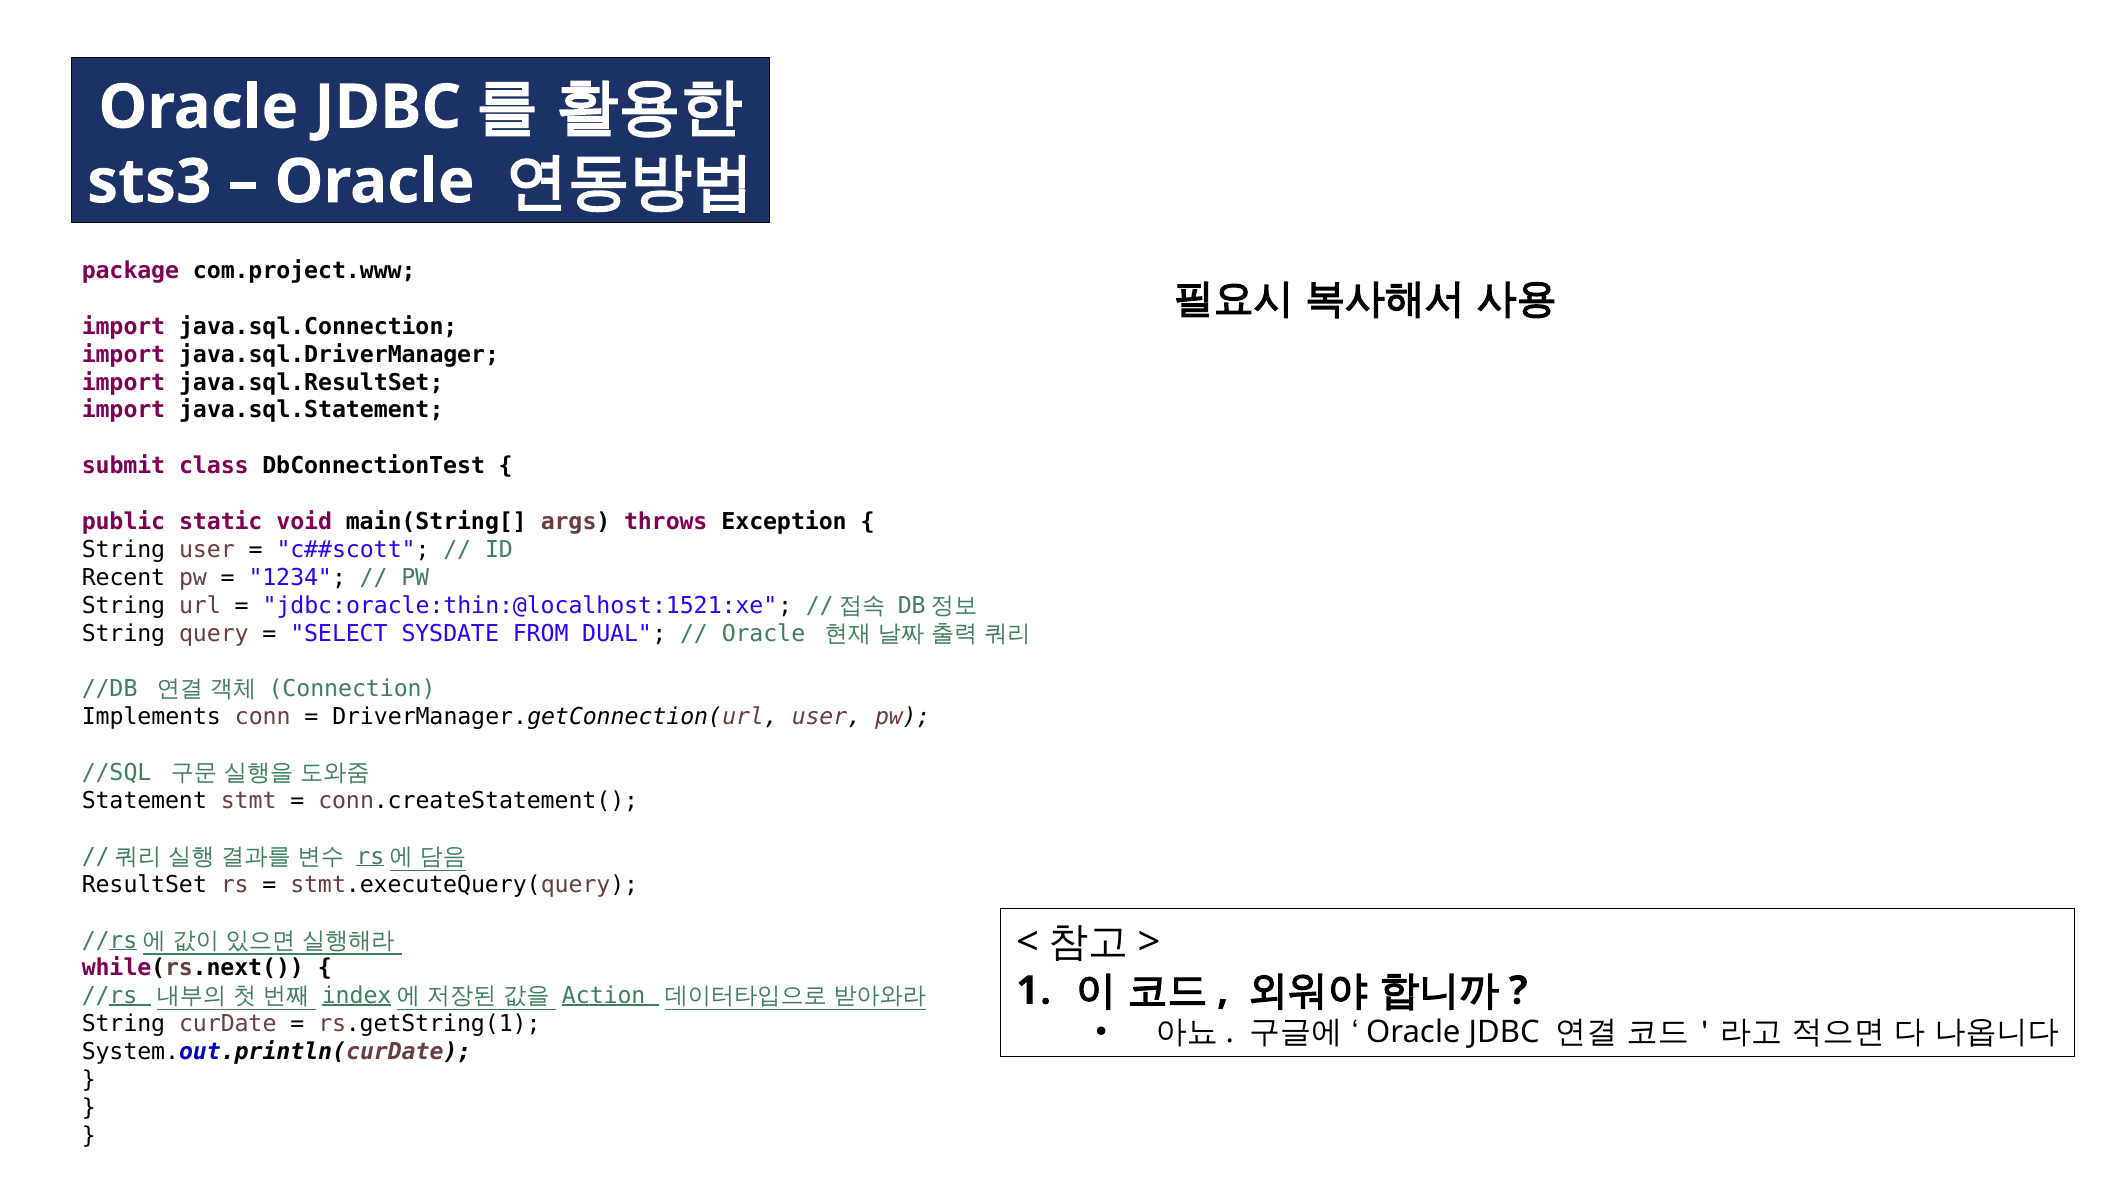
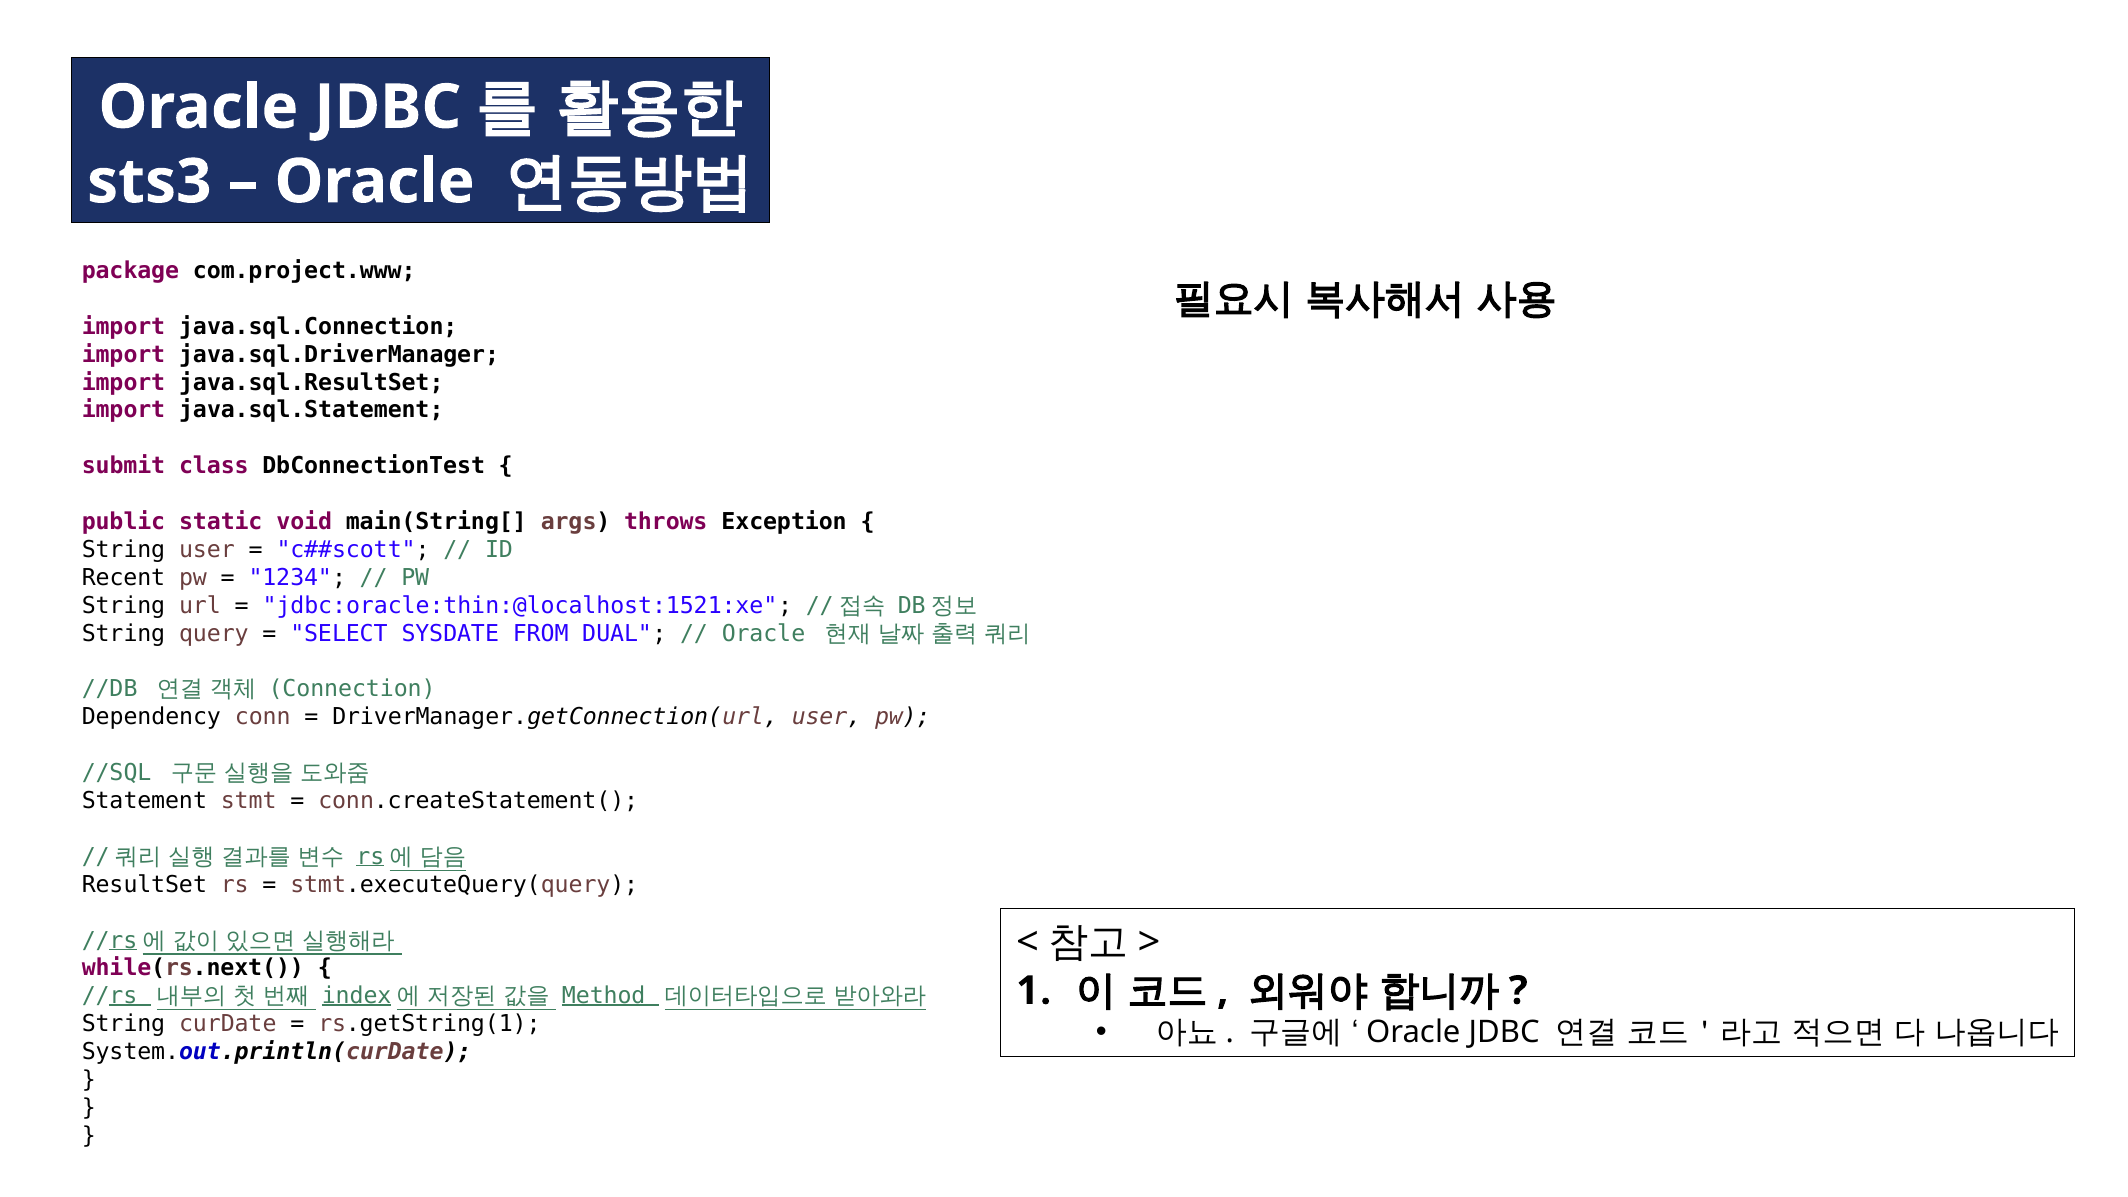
Implements: Implements -> Dependency
Action: Action -> Method
